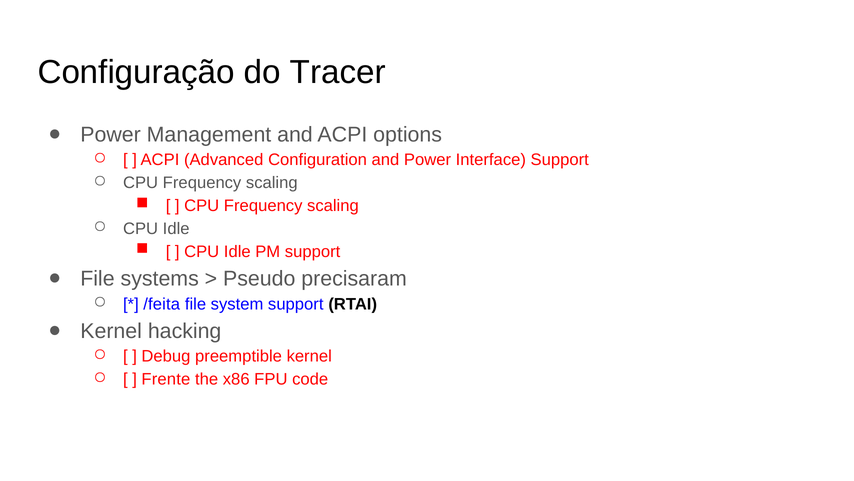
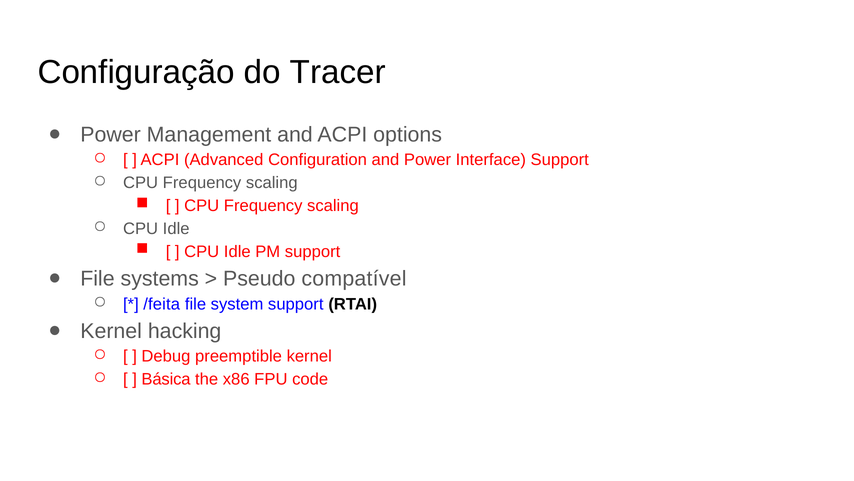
precisaram: precisaram -> compatível
Frente: Frente -> Básica
